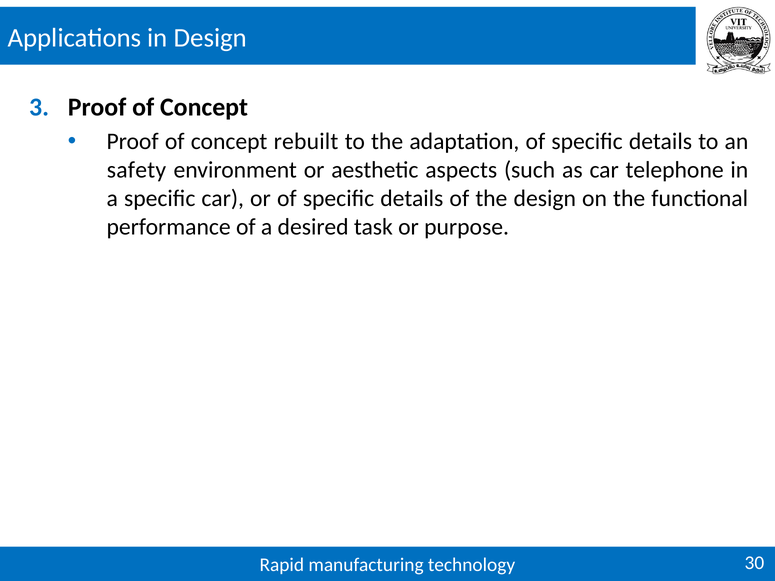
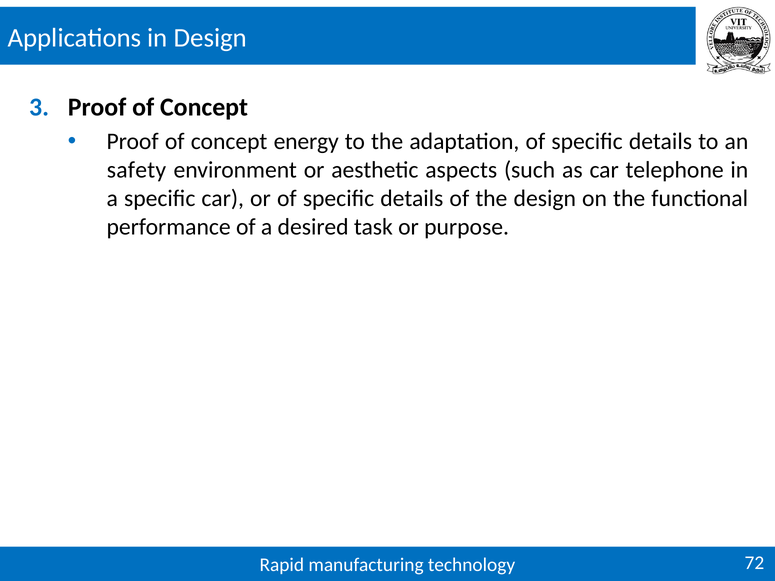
rebuilt: rebuilt -> energy
30: 30 -> 72
